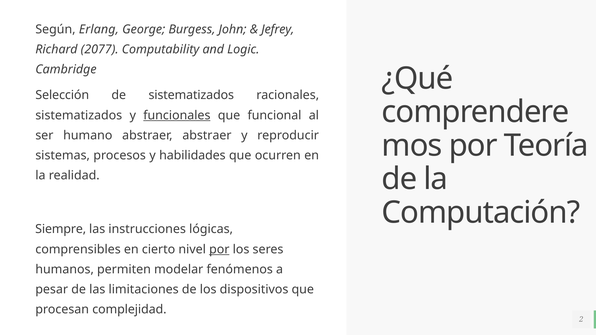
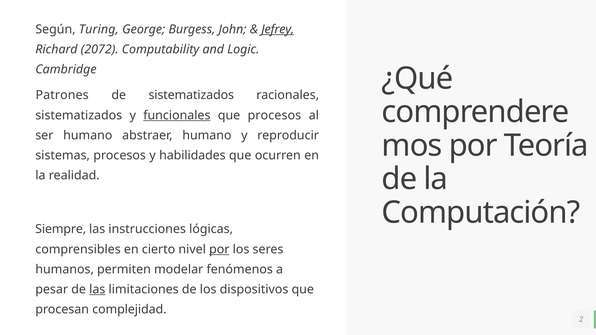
Erlang: Erlang -> Turing
Jefrey underline: none -> present
2077: 2077 -> 2072
Selección: Selección -> Patrones
que funcional: funcional -> procesos
abstraer abstraer: abstraer -> humano
las at (97, 290) underline: none -> present
